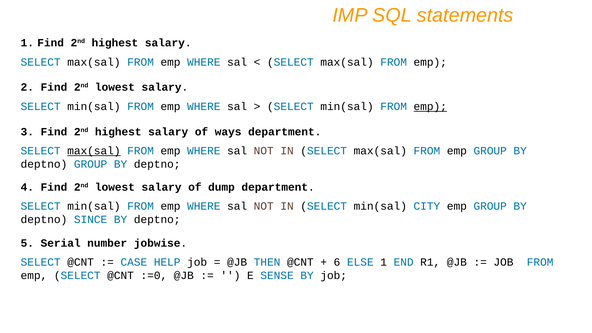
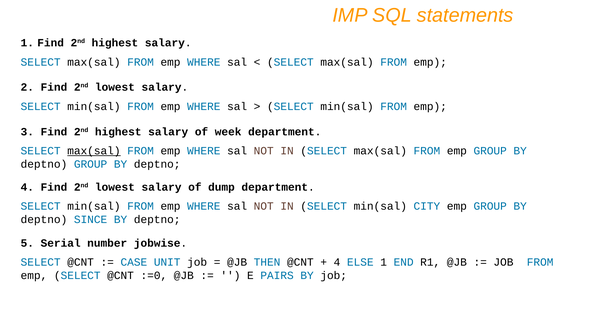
emp at (430, 107) underline: present -> none
ways: ways -> week
HELP: HELP -> UNIT
6 at (337, 262): 6 -> 4
SENSE: SENSE -> PAIRS
